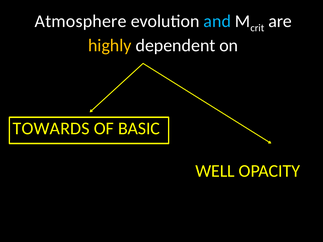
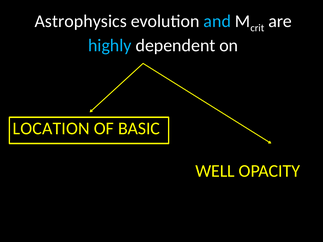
Atmosphere: Atmosphere -> Astrophysics
highly colour: yellow -> light blue
TOWARDS: TOWARDS -> LOCATION
